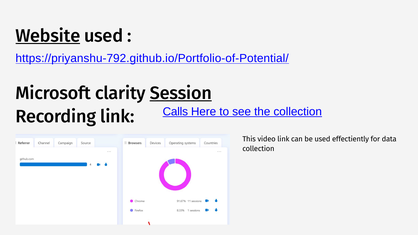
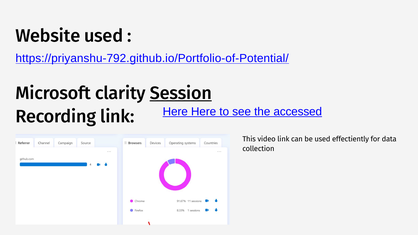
Website underline: present -> none
link Calls: Calls -> Here
the collection: collection -> accessed
